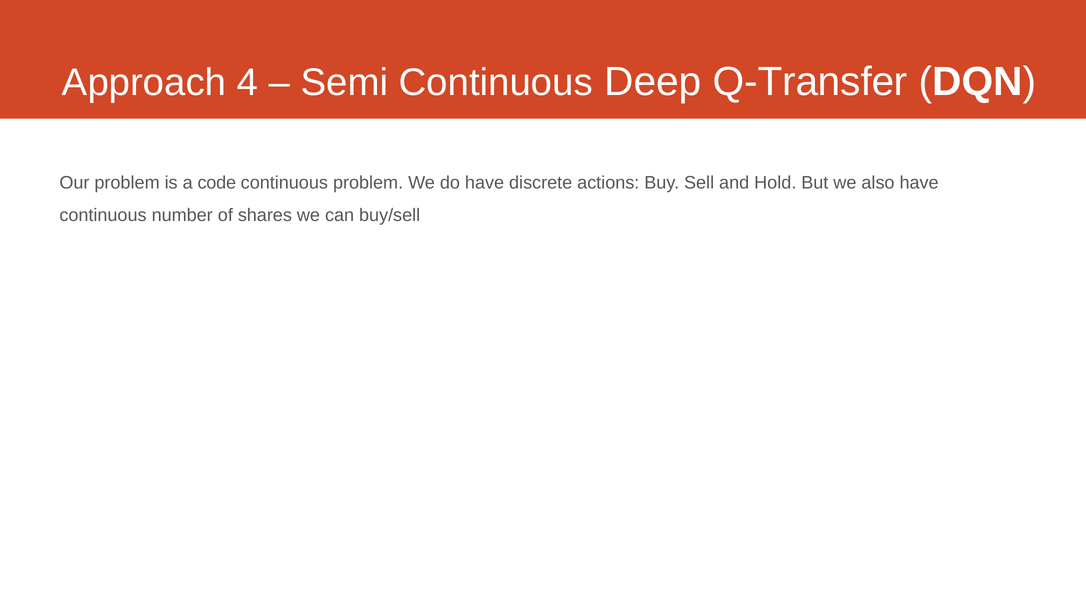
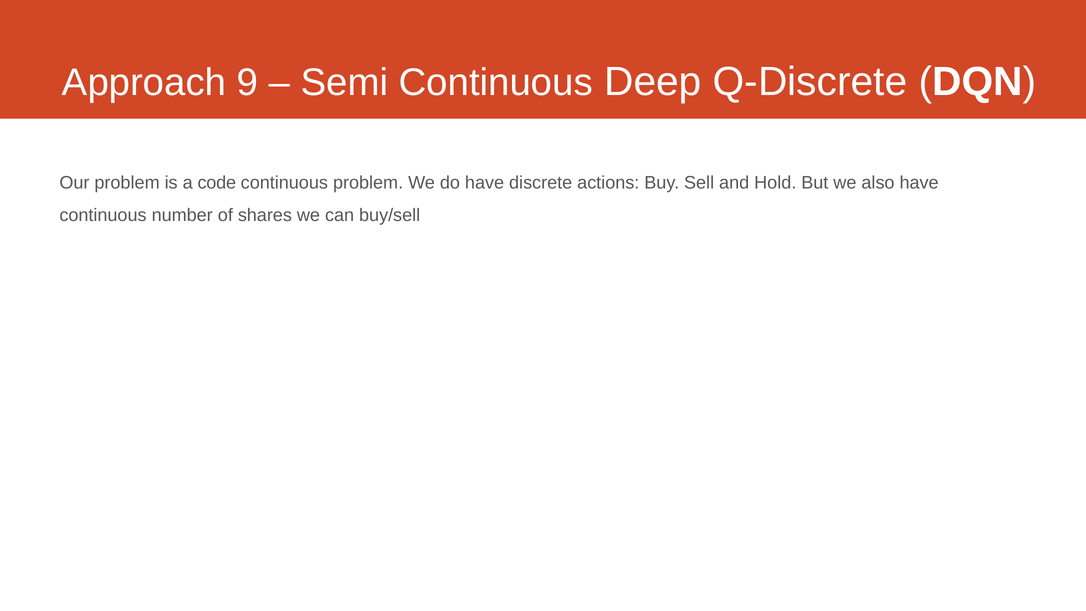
4: 4 -> 9
Q-Transfer: Q-Transfer -> Q-Discrete
